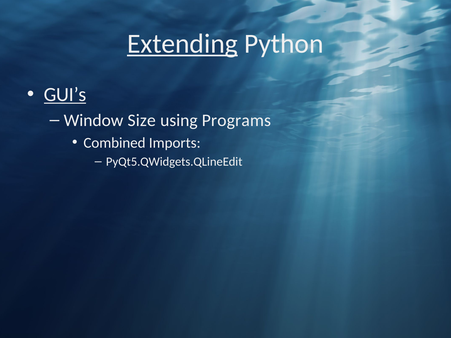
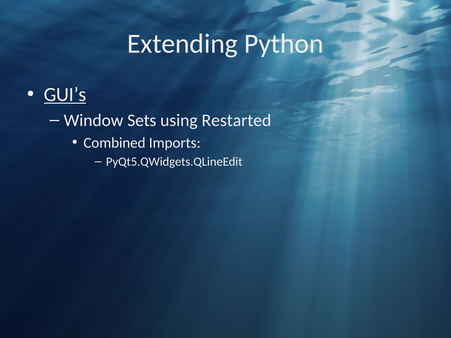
Extending underline: present -> none
Size: Size -> Sets
Programs: Programs -> Restarted
